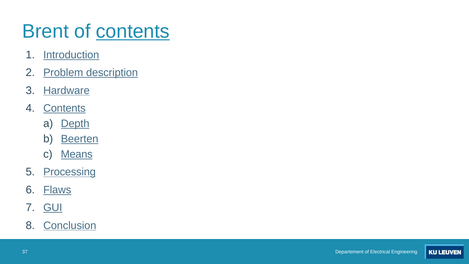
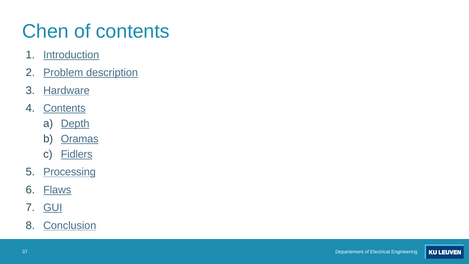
Brent: Brent -> Chen
contents at (133, 31) underline: present -> none
Beerten: Beerten -> Oramas
Means: Means -> Fidlers
